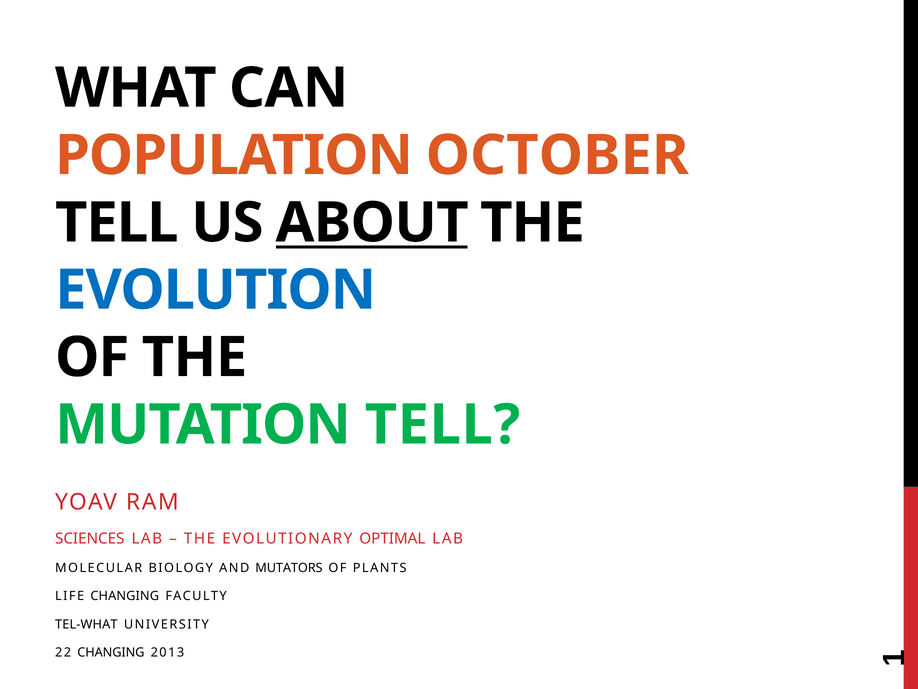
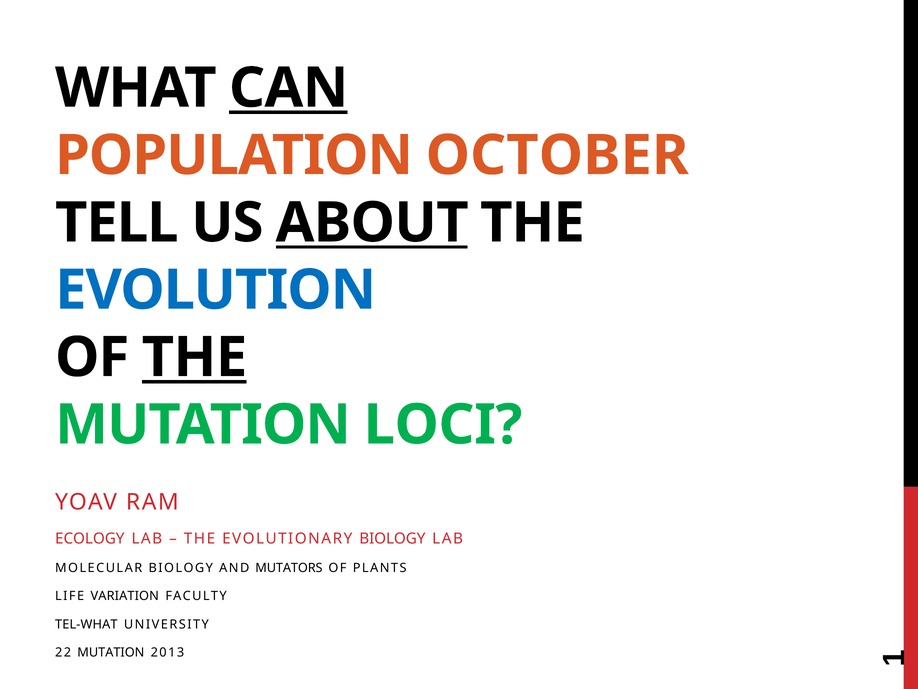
CAN underline: none -> present
THE at (194, 357) underline: none -> present
MUTATION TELL: TELL -> LOCI
SCIENCES: SCIENCES -> ECOLOGY
EVOLUTIONARY OPTIMAL: OPTIMAL -> BIOLOGY
LIFE CHANGING: CHANGING -> VARIATION
22 CHANGING: CHANGING -> MUTATION
